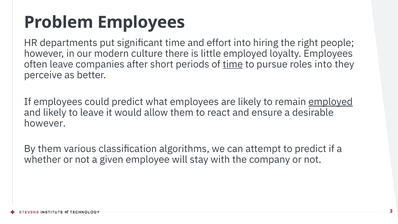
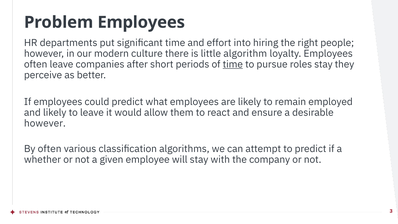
little employed: employed -> algorithm
roles into: into -> stay
employed at (331, 102) underline: present -> none
By them: them -> often
